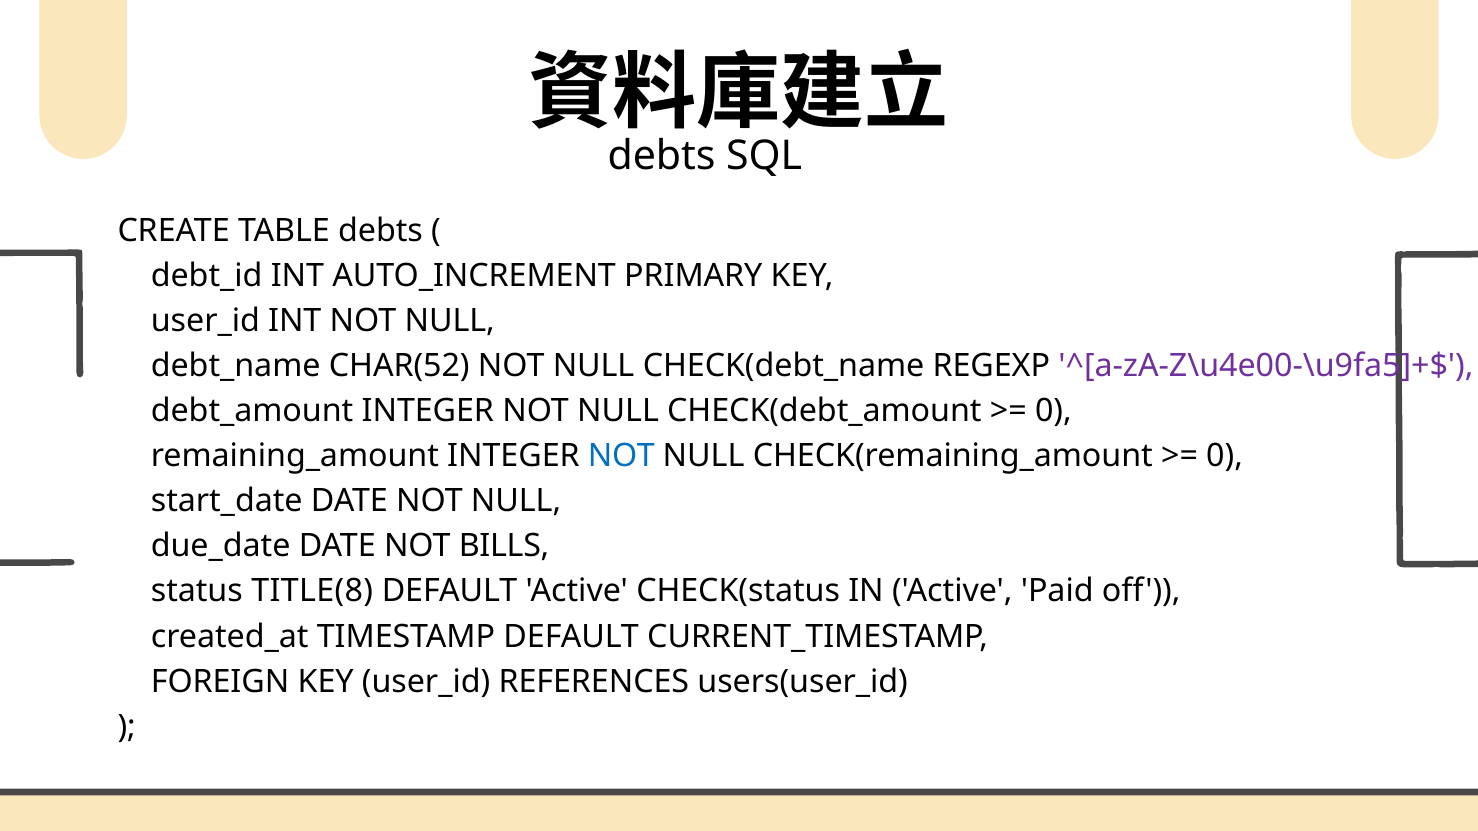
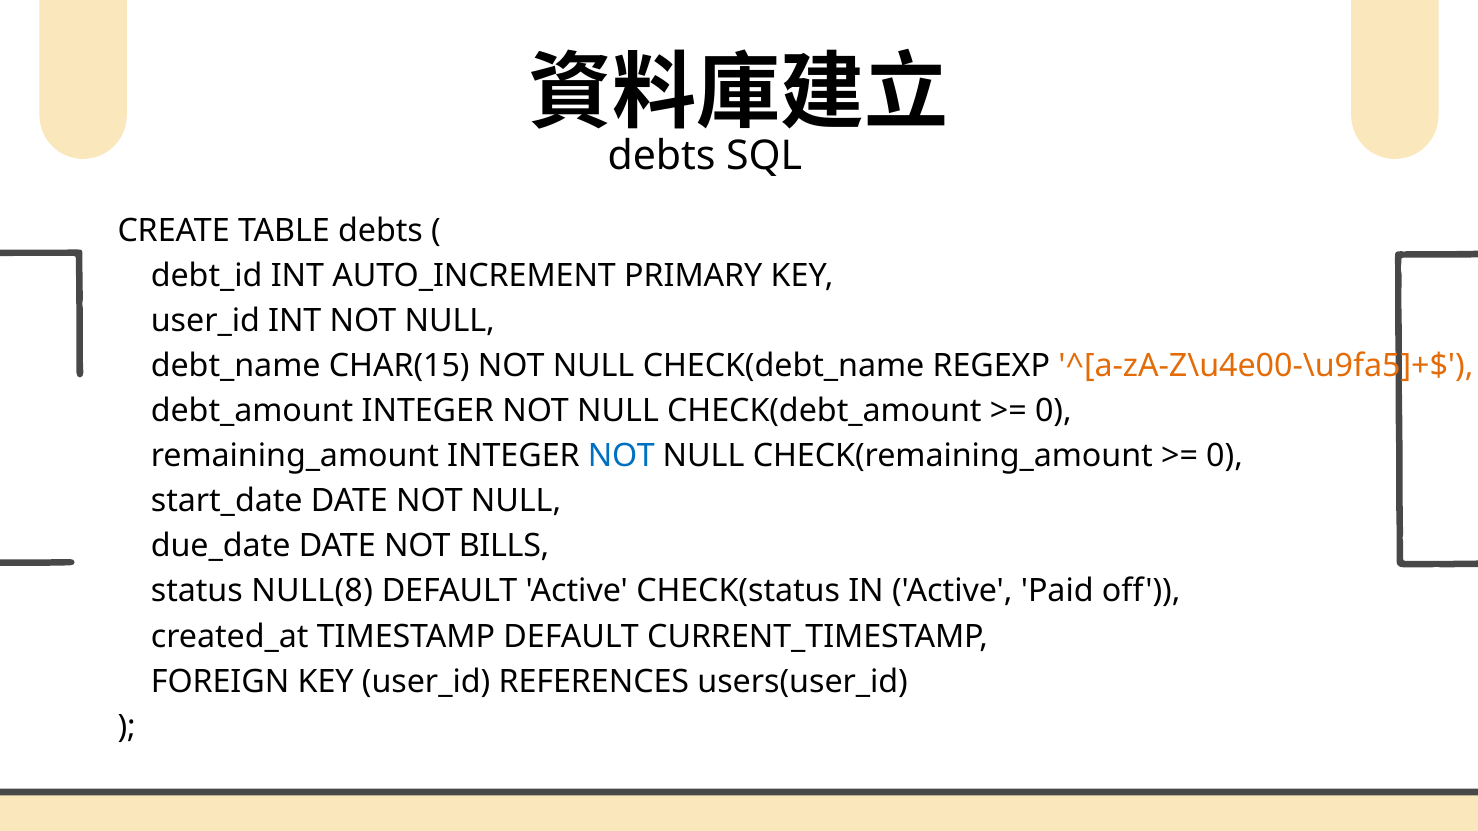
CHAR(52: CHAR(52 -> CHAR(15
^[a-zA-Z\u4e00-\u9fa5]+$ colour: purple -> orange
TITLE(8: TITLE(8 -> NULL(8
